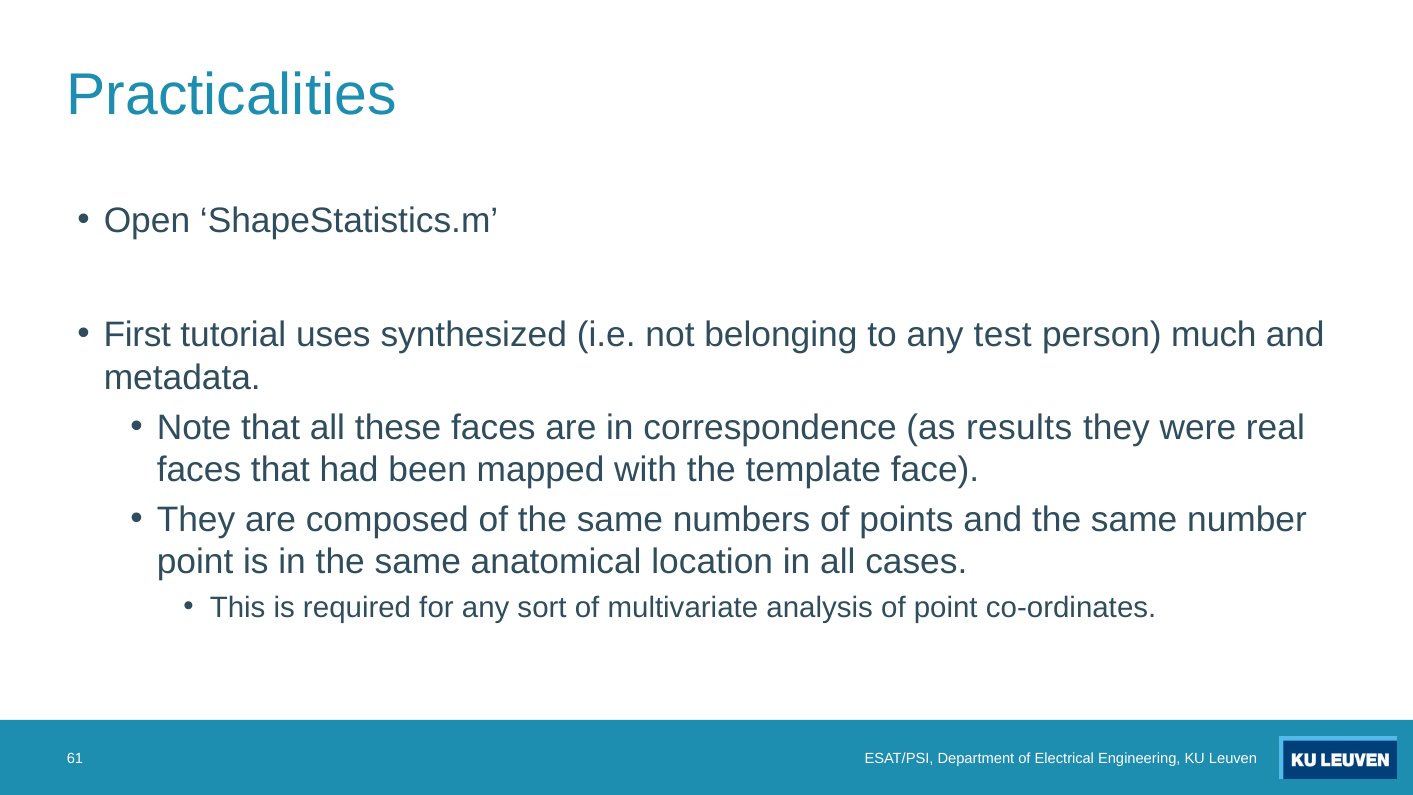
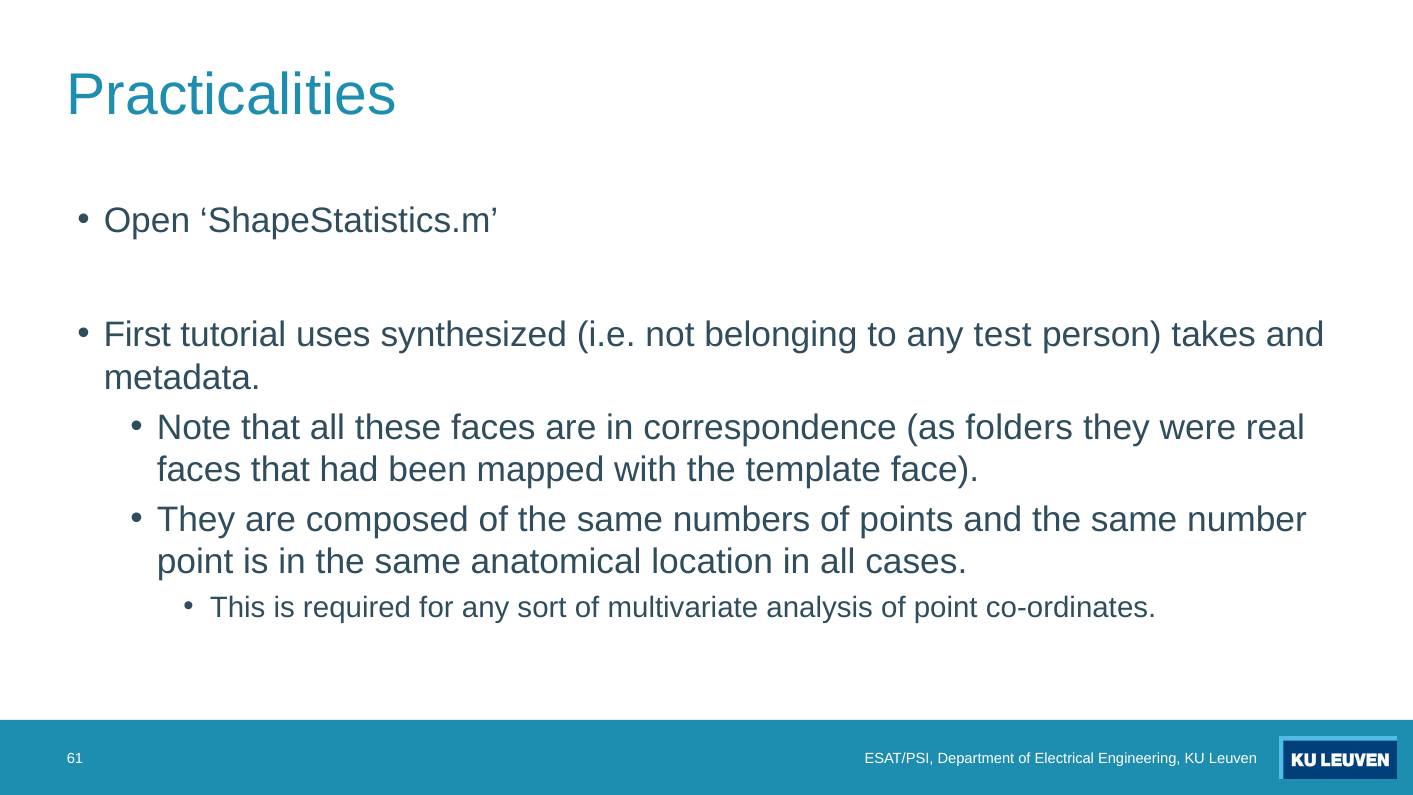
much: much -> takes
results: results -> folders
